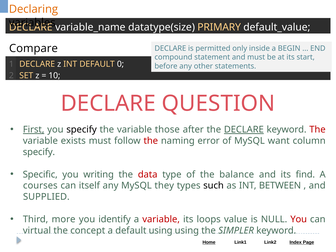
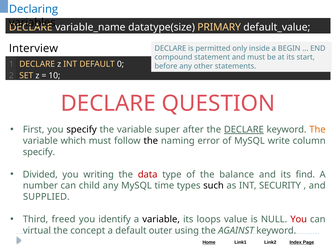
Declaring colour: orange -> blue
Compare: Compare -> Interview
First underline: present -> none
those: those -> super
The at (317, 130) colour: red -> orange
exists: exists -> which
the at (151, 141) colour: red -> black
want: want -> write
Specific: Specific -> Divided
courses: courses -> number
itself: itself -> child
they: they -> time
BETWEEN: BETWEEN -> SECURITY
more: more -> freed
variable at (161, 219) colour: red -> black
default using: using -> outer
SIMPLER: SIMPLER -> AGAINST
